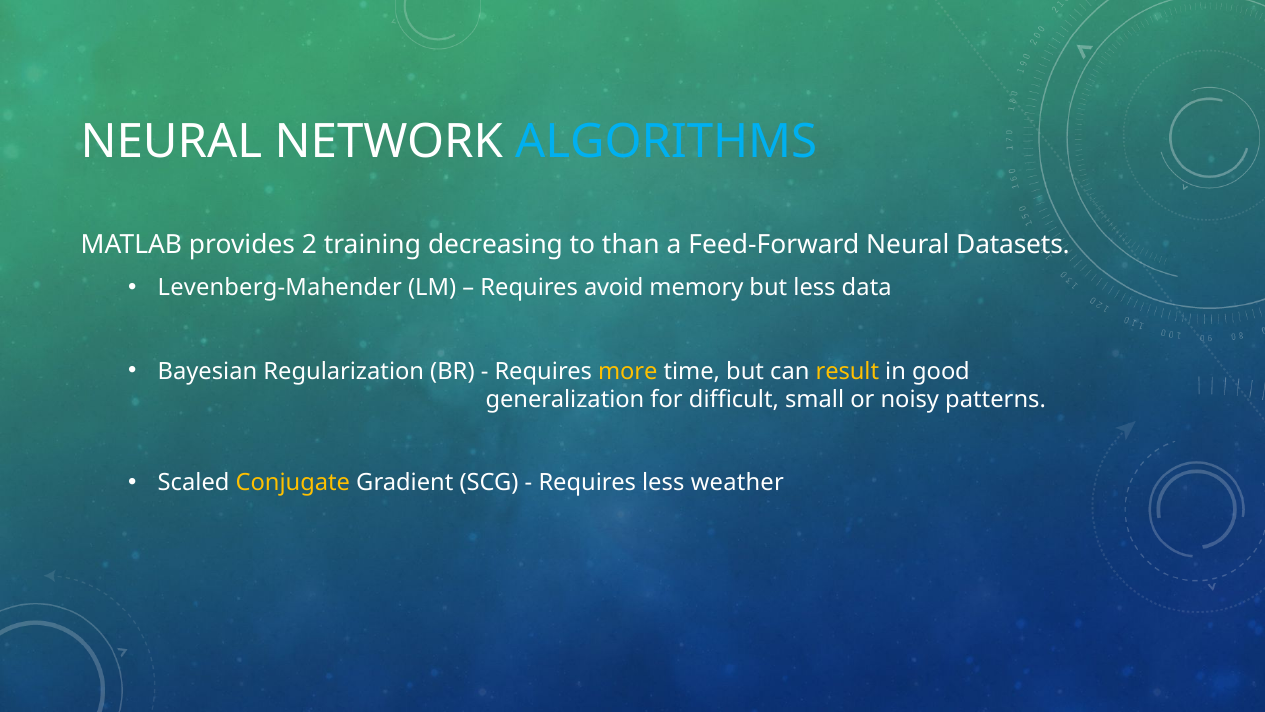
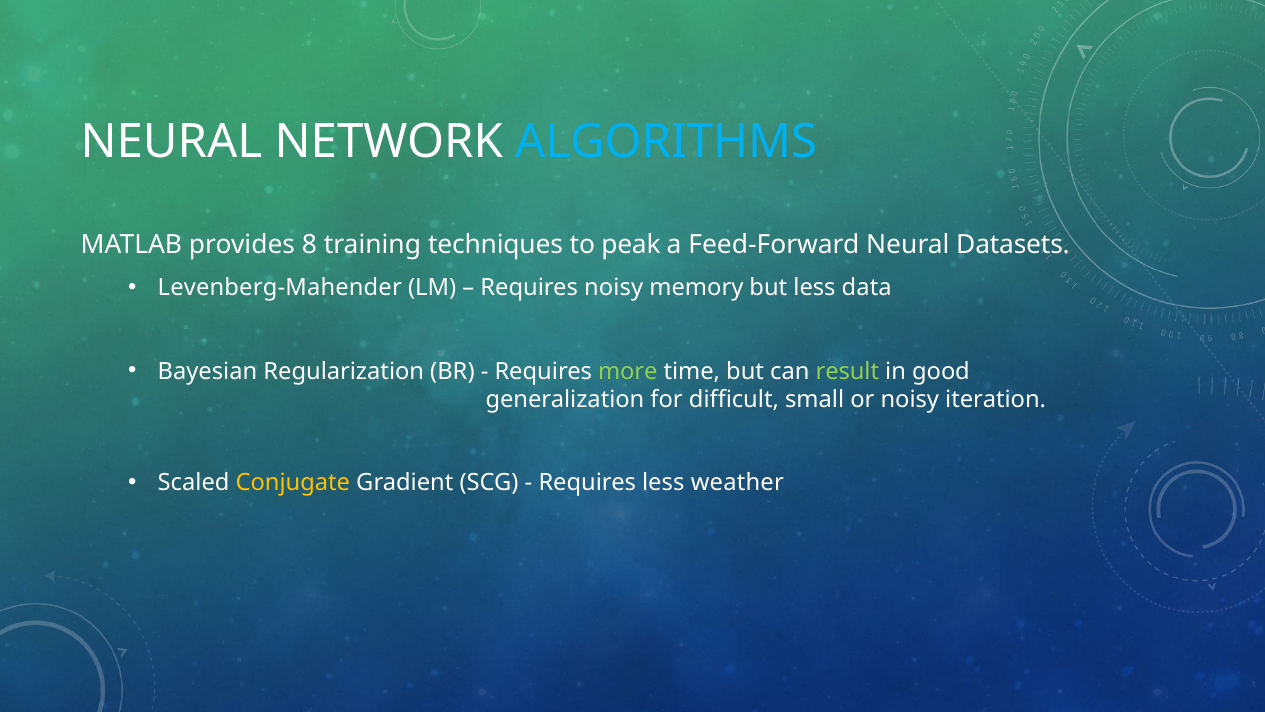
2: 2 -> 8
decreasing: decreasing -> techniques
than: than -> peak
Requires avoid: avoid -> noisy
more colour: yellow -> light green
result colour: yellow -> light green
patterns: patterns -> iteration
